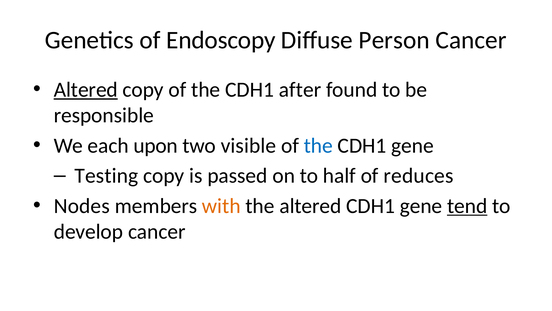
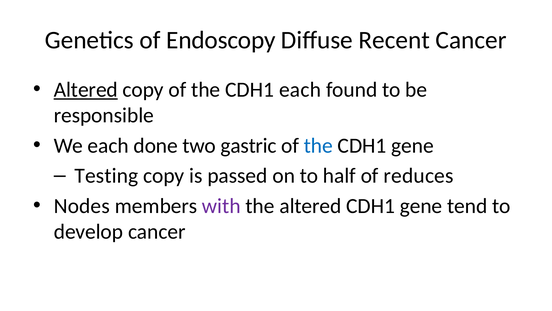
Person: Person -> Recent
CDH1 after: after -> each
upon: upon -> done
visible: visible -> gastric
with colour: orange -> purple
tend underline: present -> none
